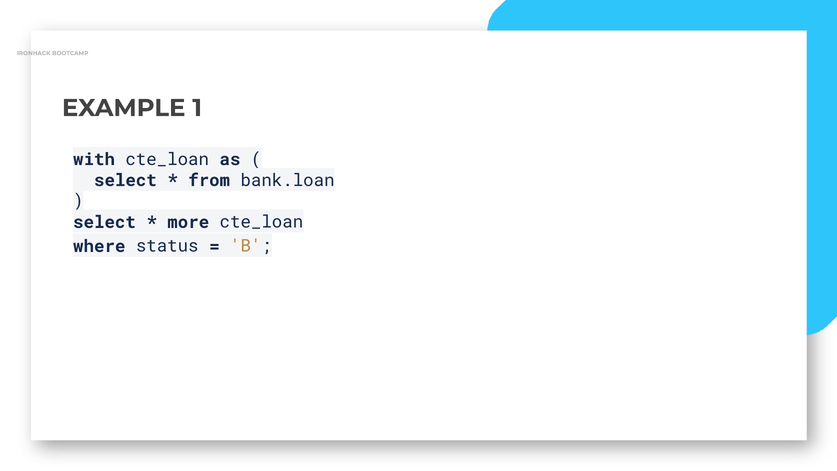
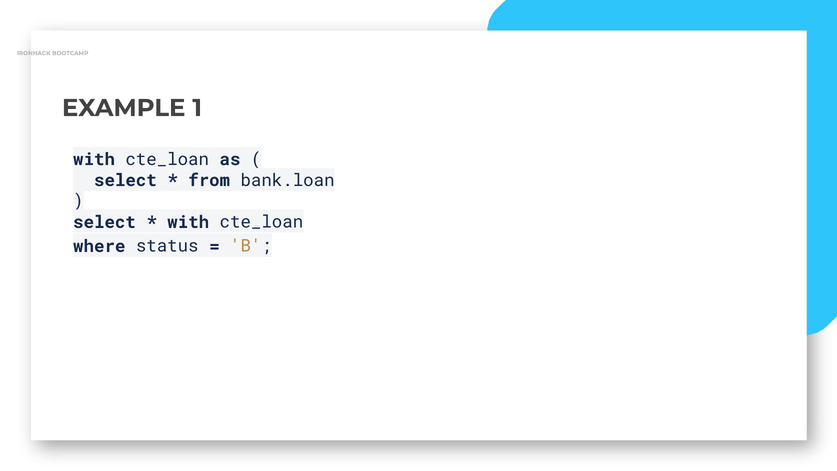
more at (188, 222): more -> with
